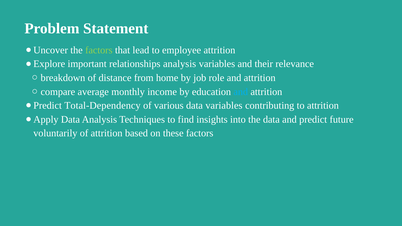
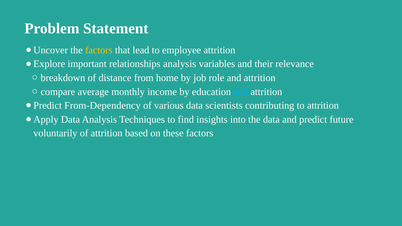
factors at (99, 50) colour: light green -> yellow
Total-Dependency: Total-Dependency -> From-Dependency
data variables: variables -> scientists
